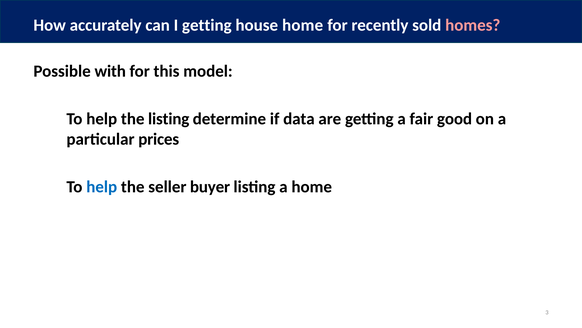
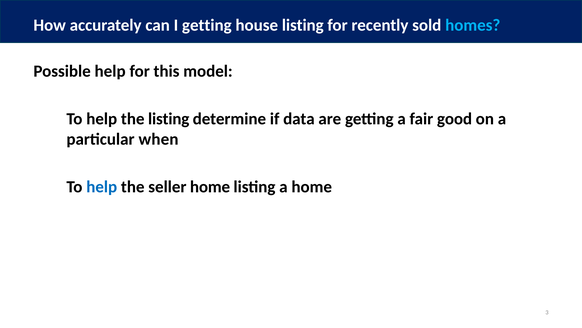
house home: home -> listing
homes colour: pink -> light blue
Possible with: with -> help
prices: prices -> when
seller buyer: buyer -> home
